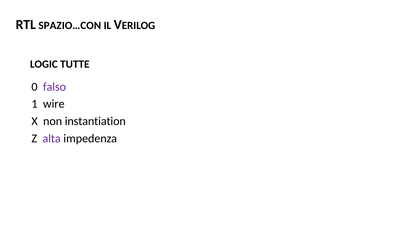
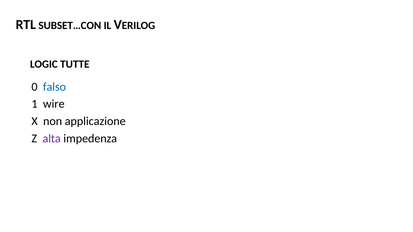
SPAZIO…CON: SPAZIO…CON -> SUBSET…CON
falso colour: purple -> blue
instantiation: instantiation -> applicazione
